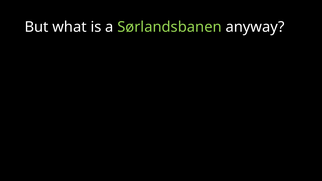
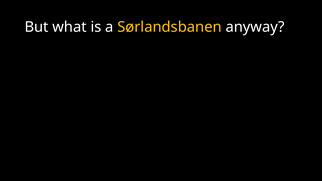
Sørlandsbanen colour: light green -> yellow
